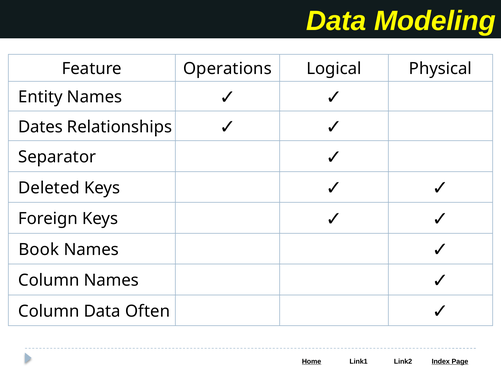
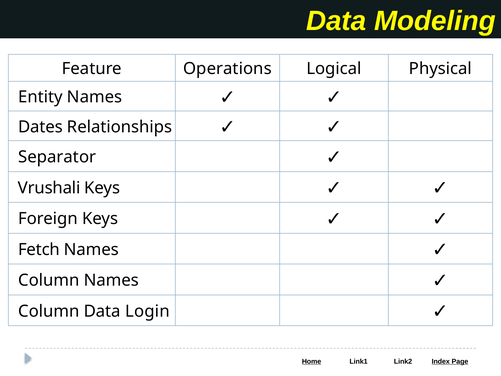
Deleted: Deleted -> Vrushali
Book: Book -> Fetch
Often: Often -> Login
